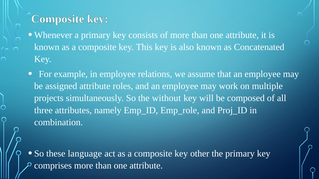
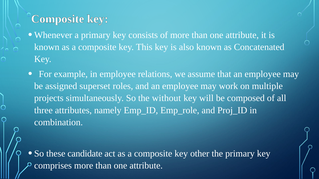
assigned attribute: attribute -> superset
language: language -> candidate
